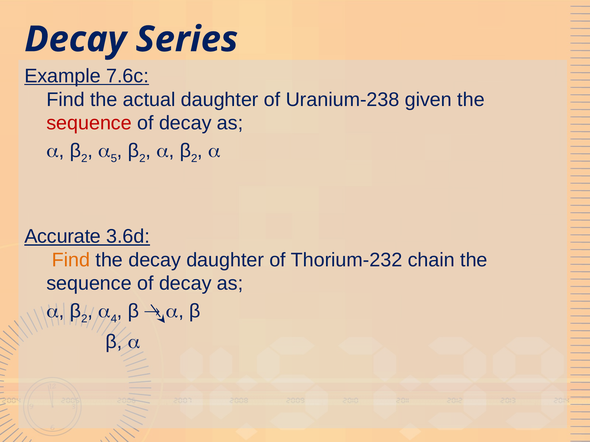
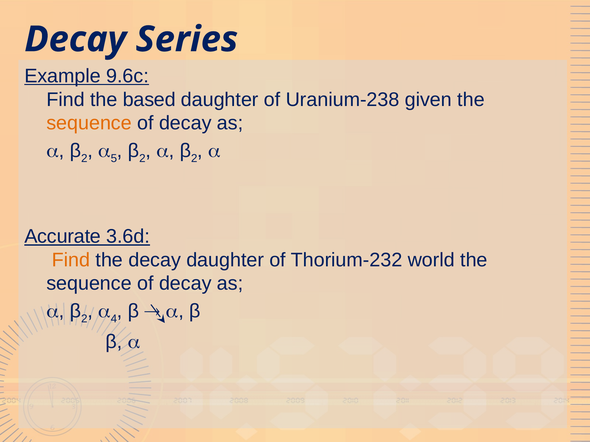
7.6c: 7.6c -> 9.6c
actual: actual -> based
sequence at (89, 123) colour: red -> orange
chain: chain -> world
